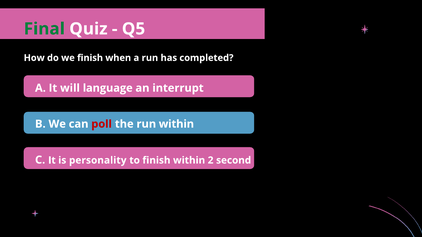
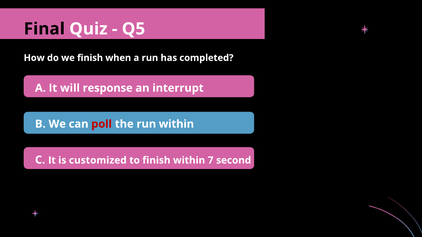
Final colour: green -> black
language: language -> response
personality: personality -> customized
2: 2 -> 7
